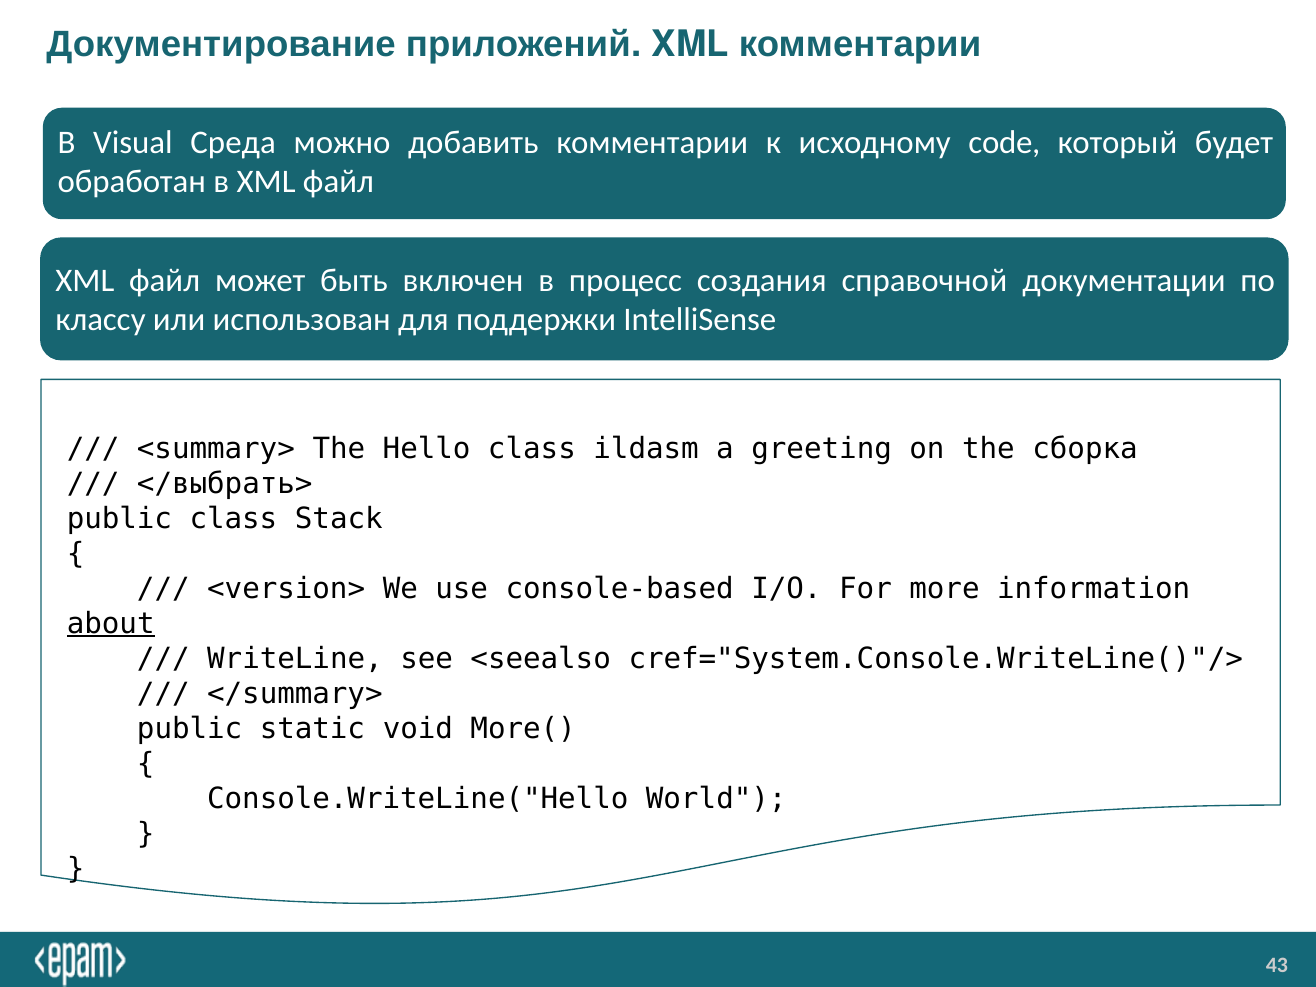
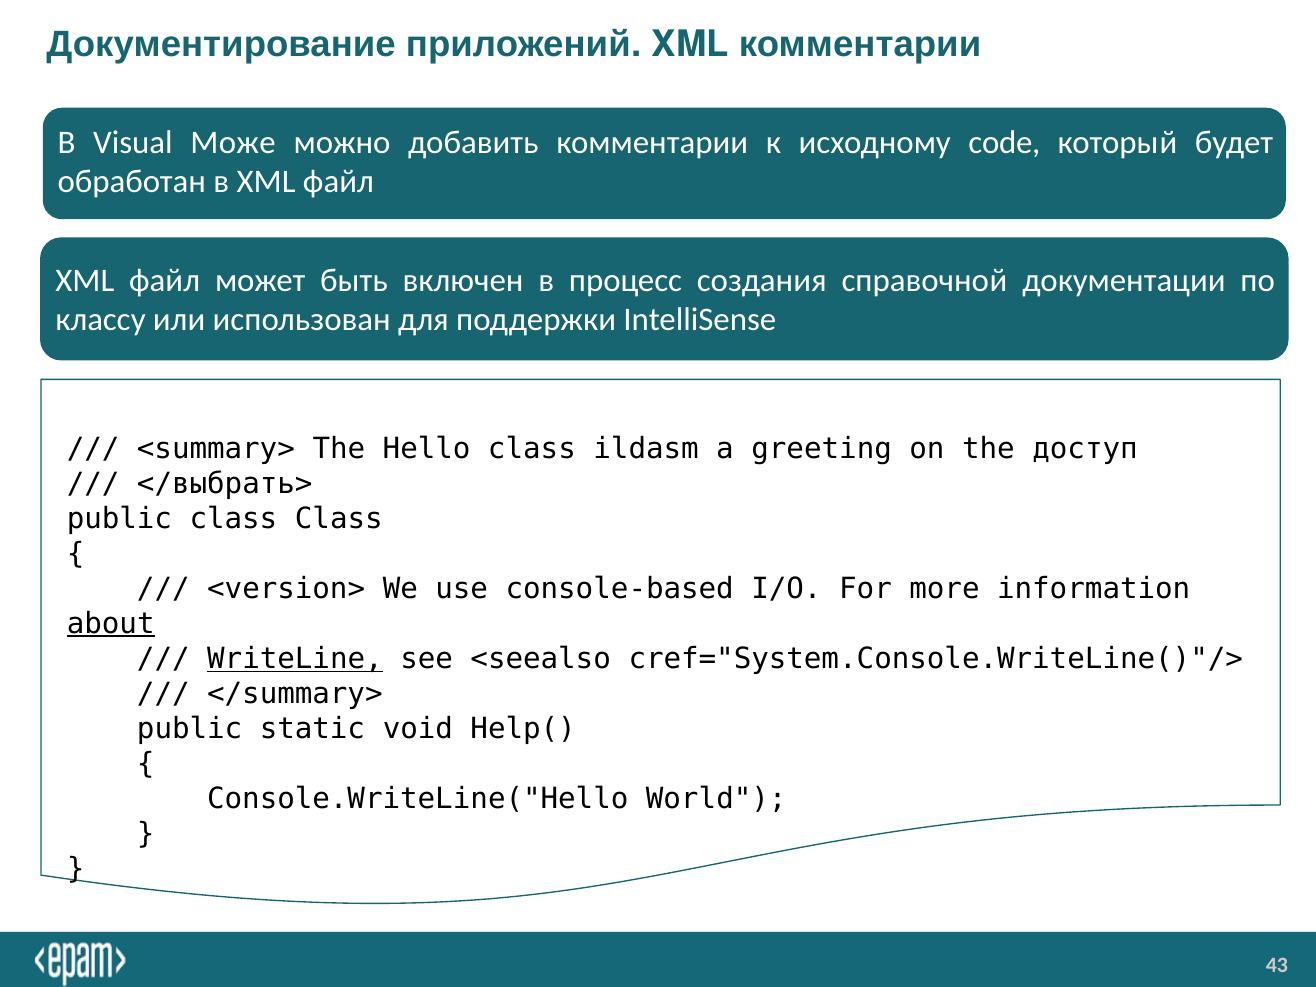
Среда: Среда -> Може
сборка: сборка -> доступ
class Stack: Stack -> Class
WriteLine underline: none -> present
More(: More( -> Help(
